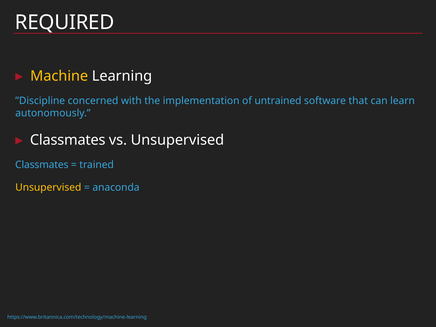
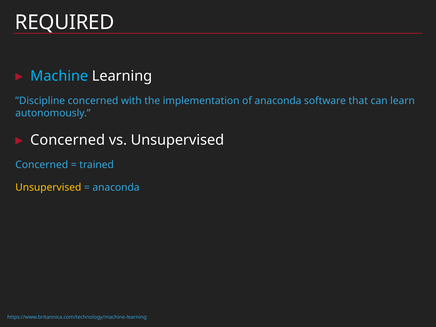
Machine colour: yellow -> light blue
of untrained: untrained -> anaconda
Classmates at (68, 140): Classmates -> Concerned
Classmates at (42, 165): Classmates -> Concerned
